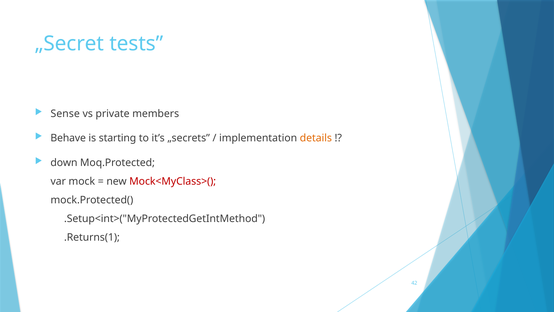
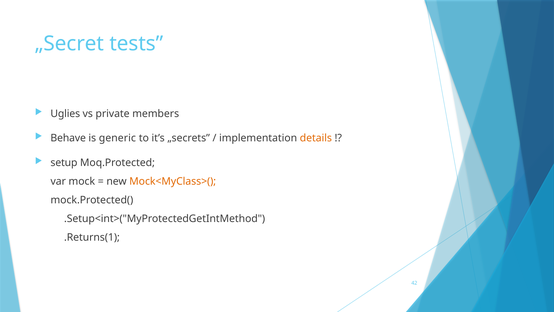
Sense: Sense -> Uglies
starting: starting -> generic
down: down -> setup
Mock<MyClass>( colour: red -> orange
